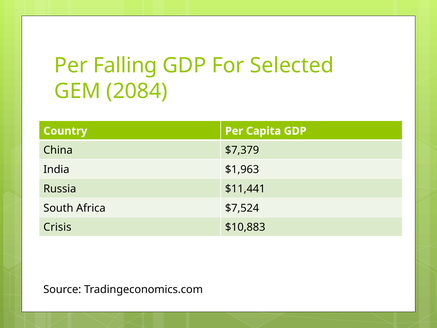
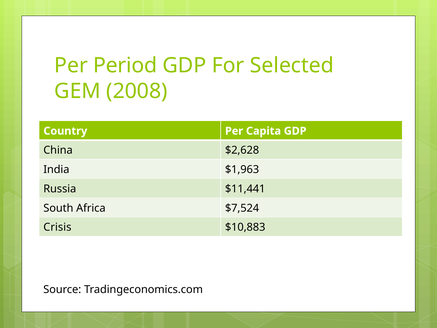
Falling: Falling -> Period
2084: 2084 -> 2008
$7,379: $7,379 -> $2,628
